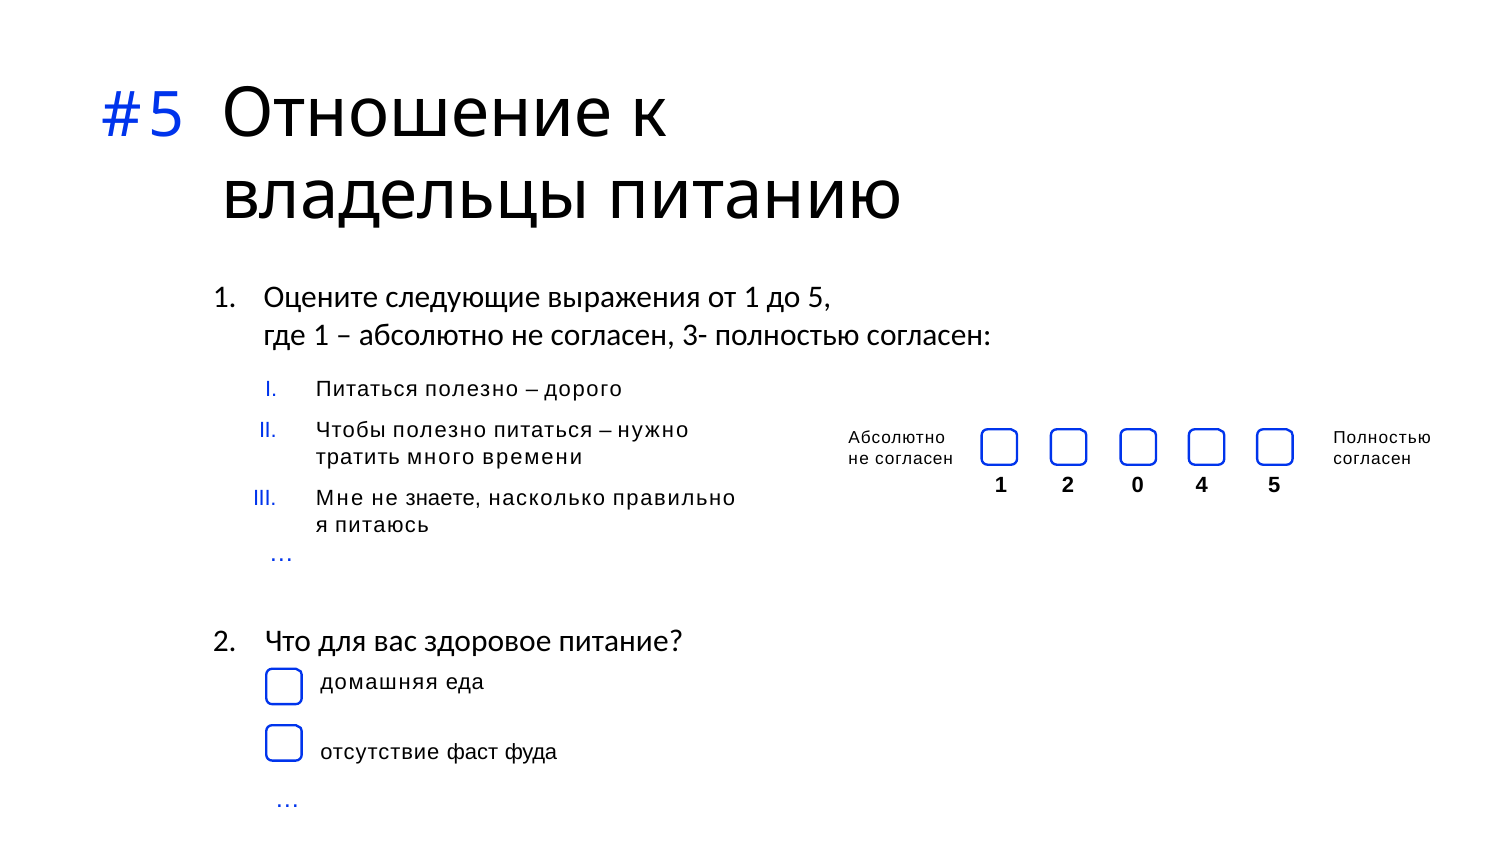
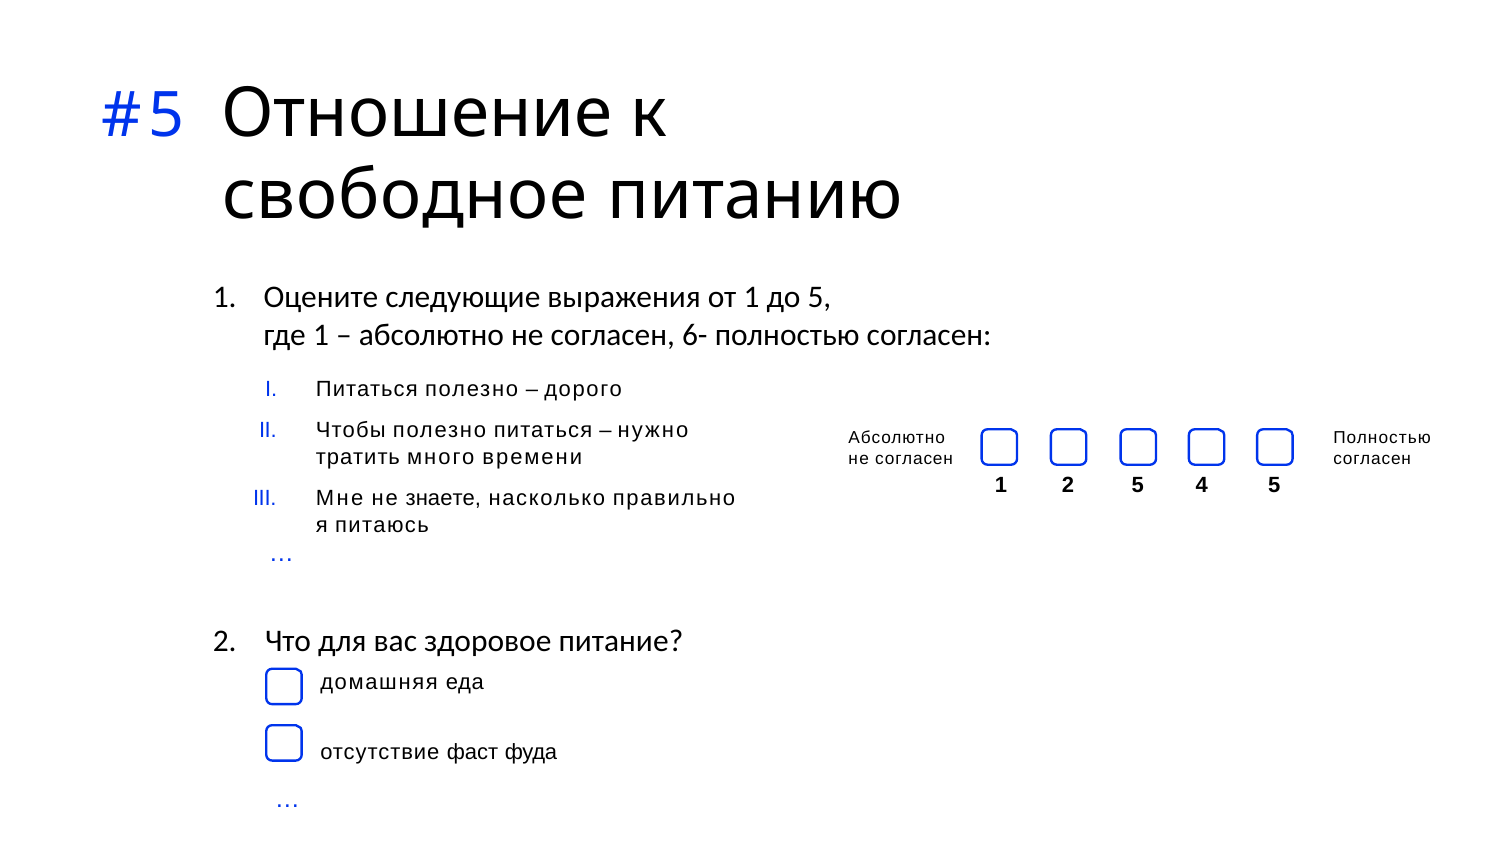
владельцы: владельцы -> свободное
3-: 3- -> 6-
2 0: 0 -> 5
